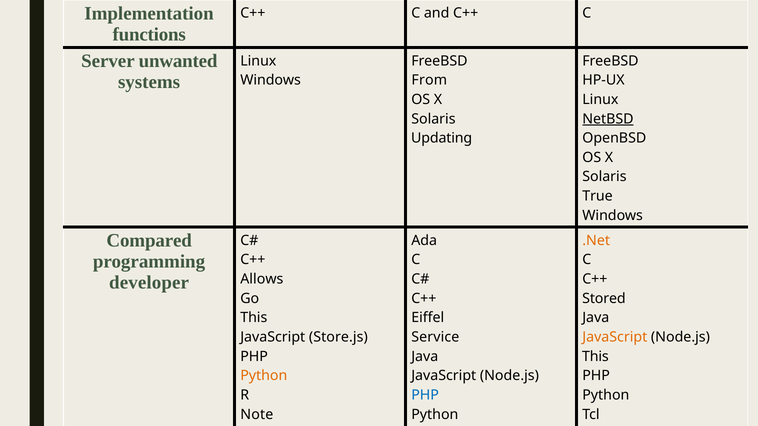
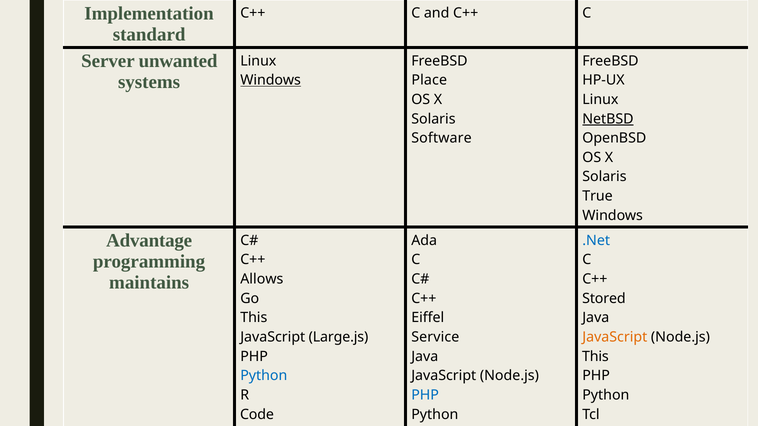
functions: functions -> standard
Windows at (271, 80) underline: none -> present
From: From -> Place
Updating: Updating -> Software
Compared: Compared -> Advantage
.Net colour: orange -> blue
developer: developer -> maintains
Store.js: Store.js -> Large.js
Python at (264, 376) colour: orange -> blue
Note: Note -> Code
